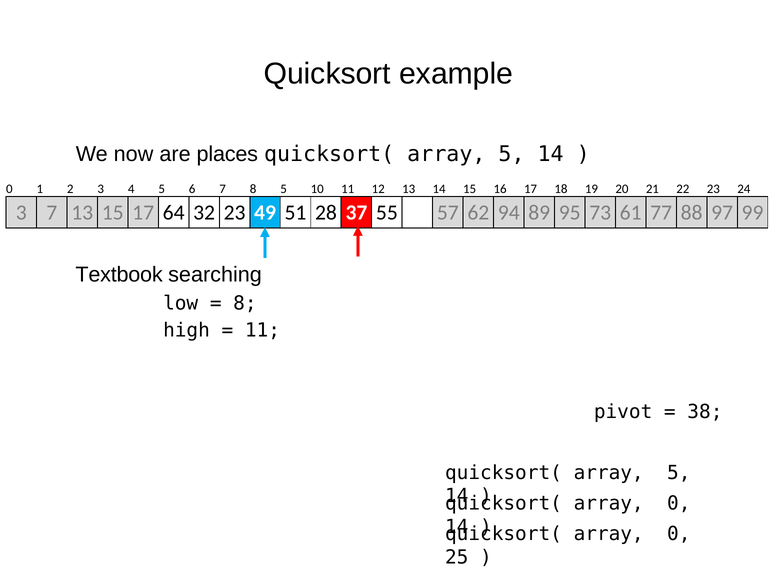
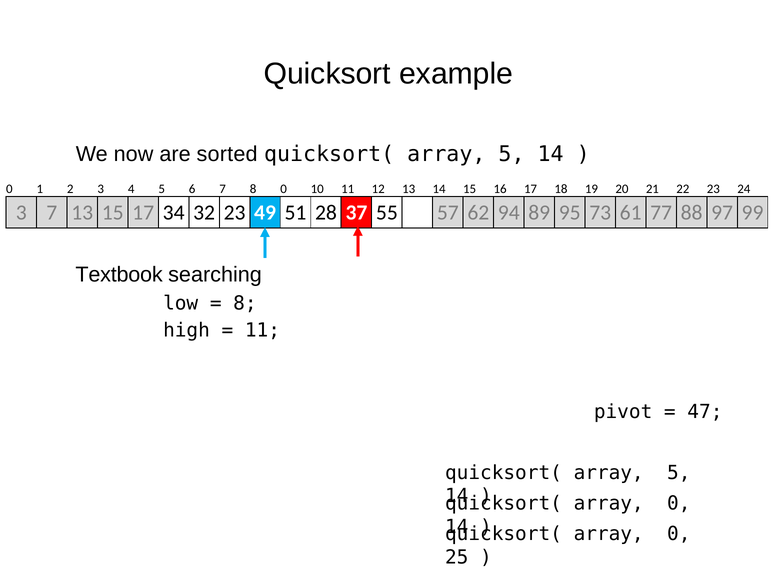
places: places -> sorted
8 5: 5 -> 0
64: 64 -> 34
38: 38 -> 47
